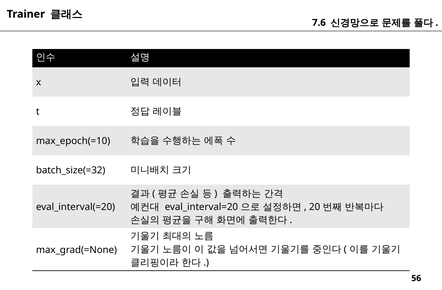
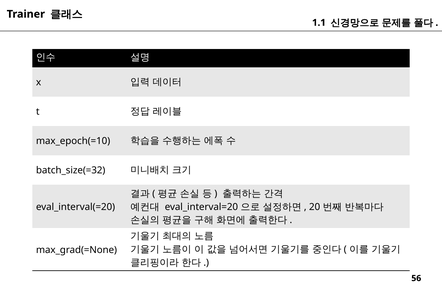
7.6: 7.6 -> 1.1
